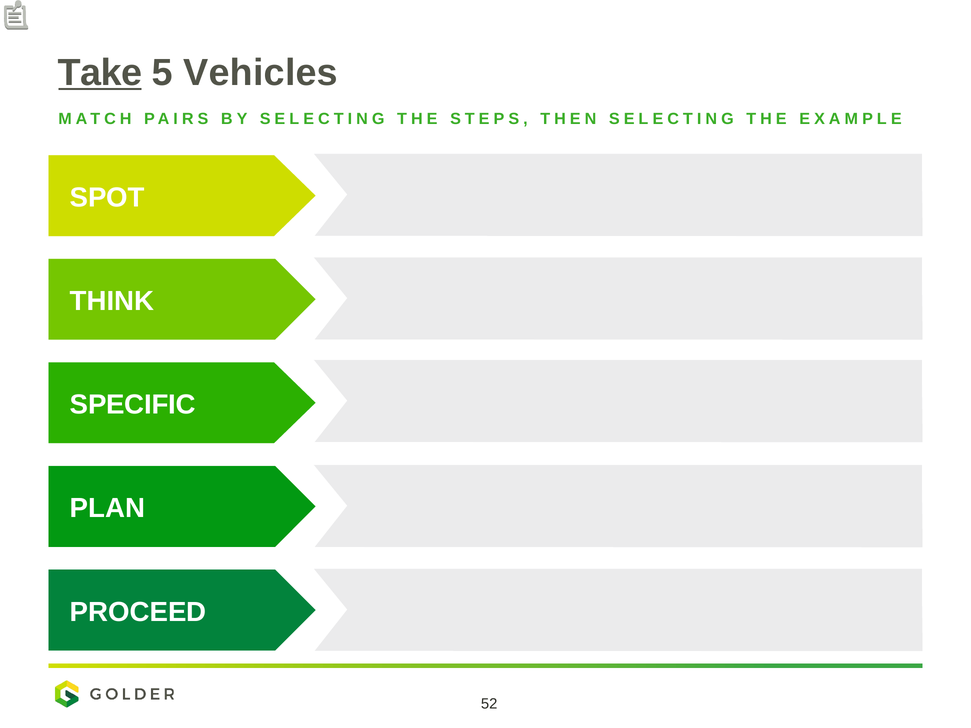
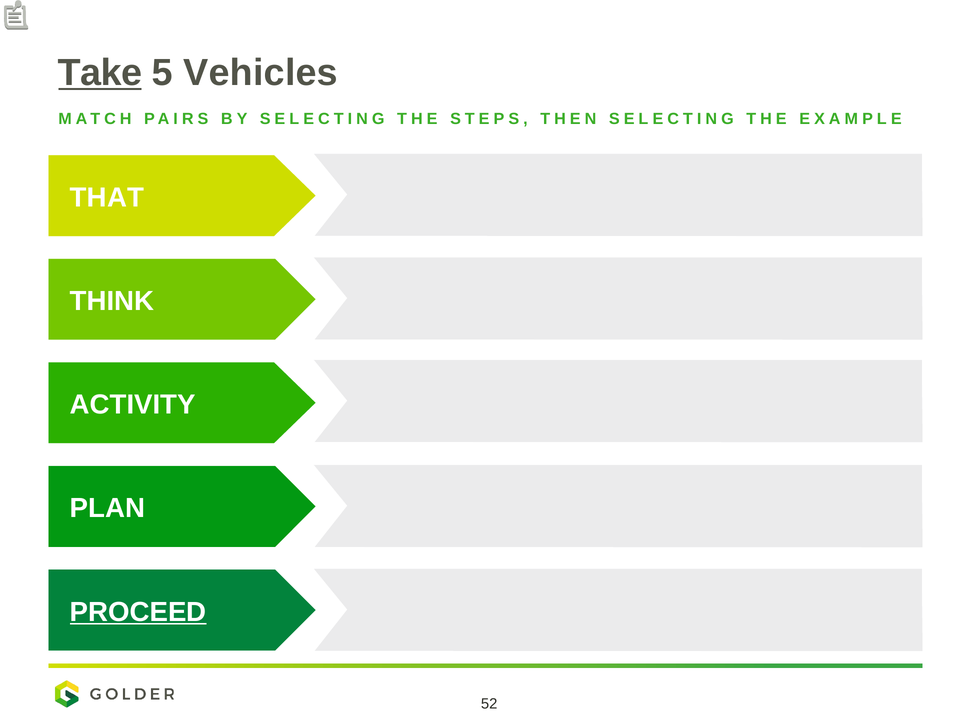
SPOT: SPOT -> THAT
SPECIFIC: SPECIFIC -> ACTIVITY
PROCEED underline: none -> present
